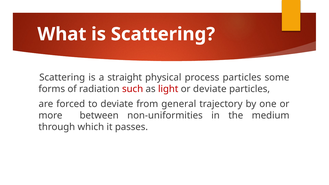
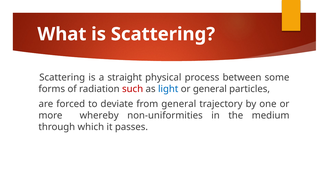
process particles: particles -> between
light colour: red -> blue
or deviate: deviate -> general
between: between -> whereby
